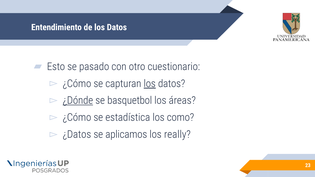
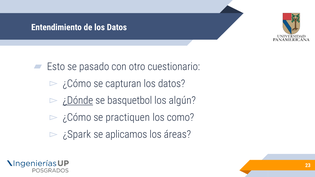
los at (150, 84) underline: present -> none
áreas: áreas -> algún
estadística: estadística -> practiquen
¿Datos: ¿Datos -> ¿Spark
really: really -> áreas
